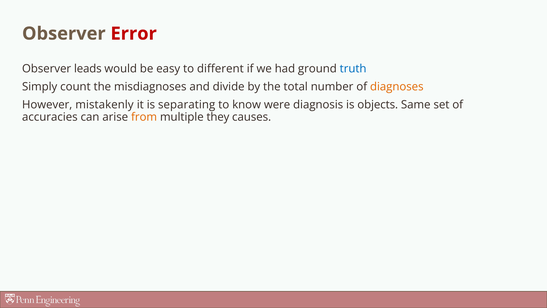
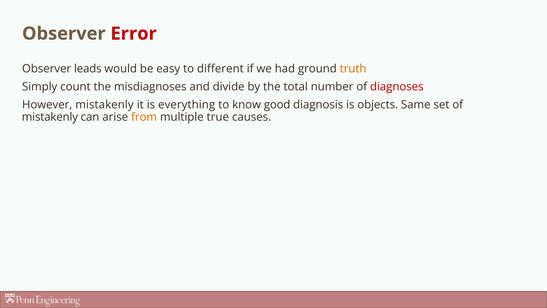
truth colour: blue -> orange
diagnoses colour: orange -> red
separating: separating -> everything
were: were -> good
accuracies at (50, 117): accuracies -> mistakenly
they: they -> true
